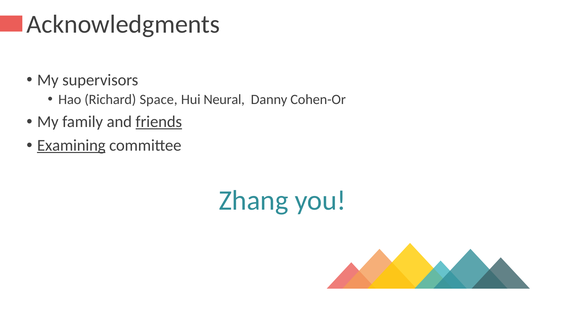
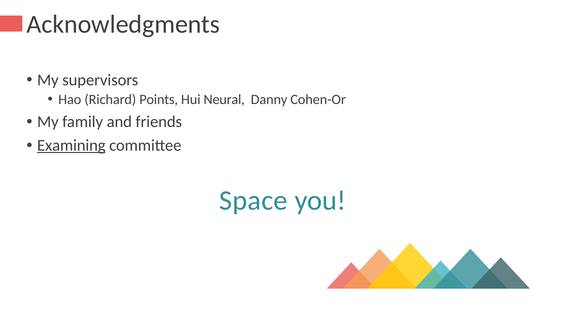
Space: Space -> Points
friends underline: present -> none
Zhang: Zhang -> Space
